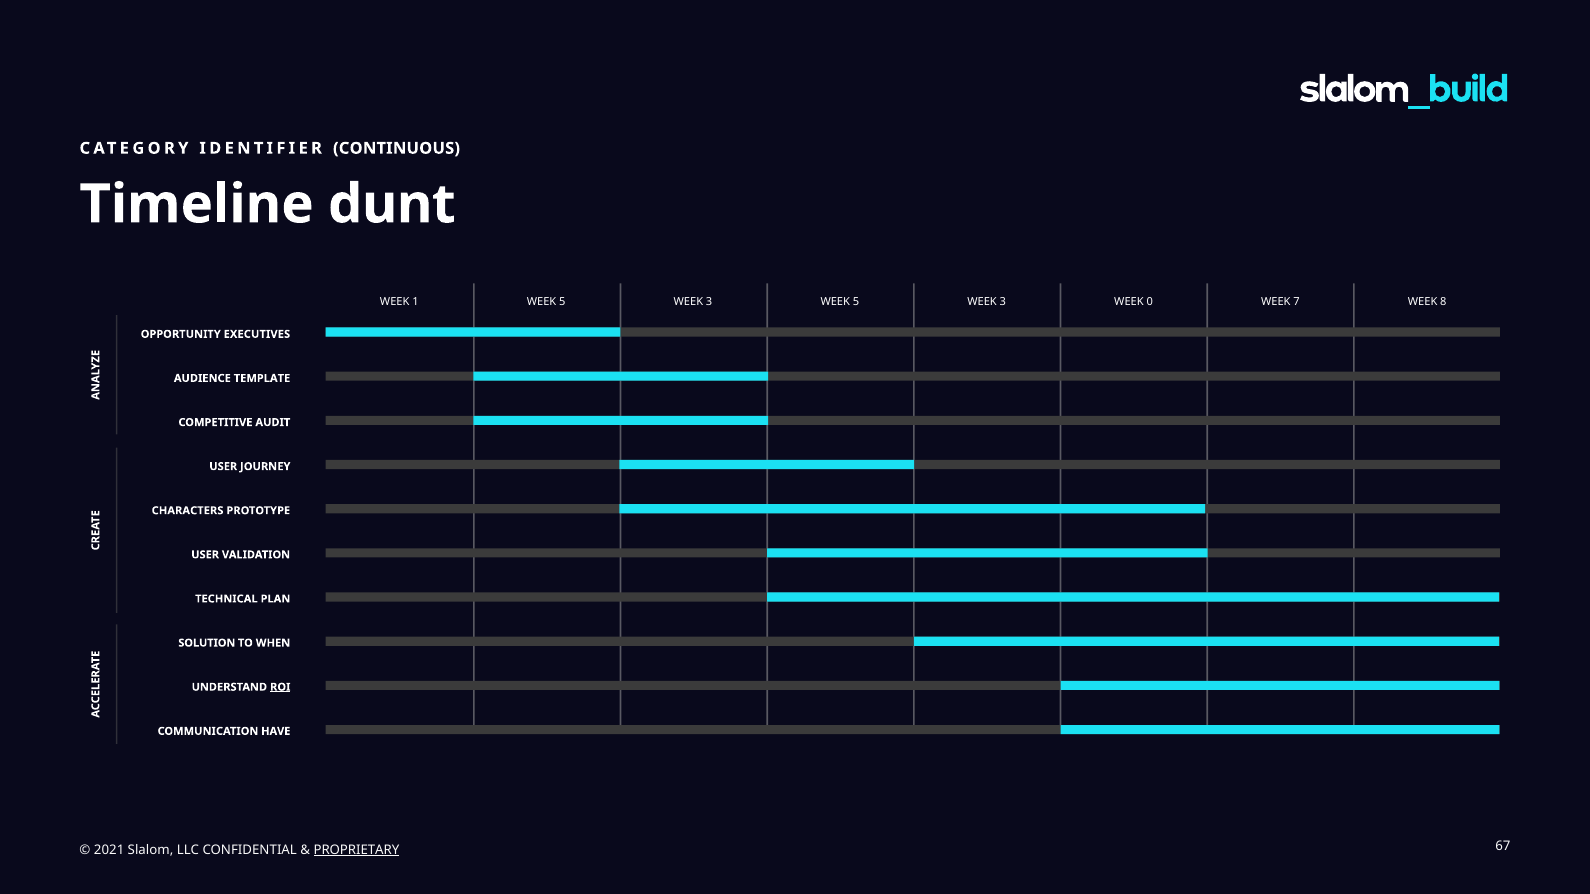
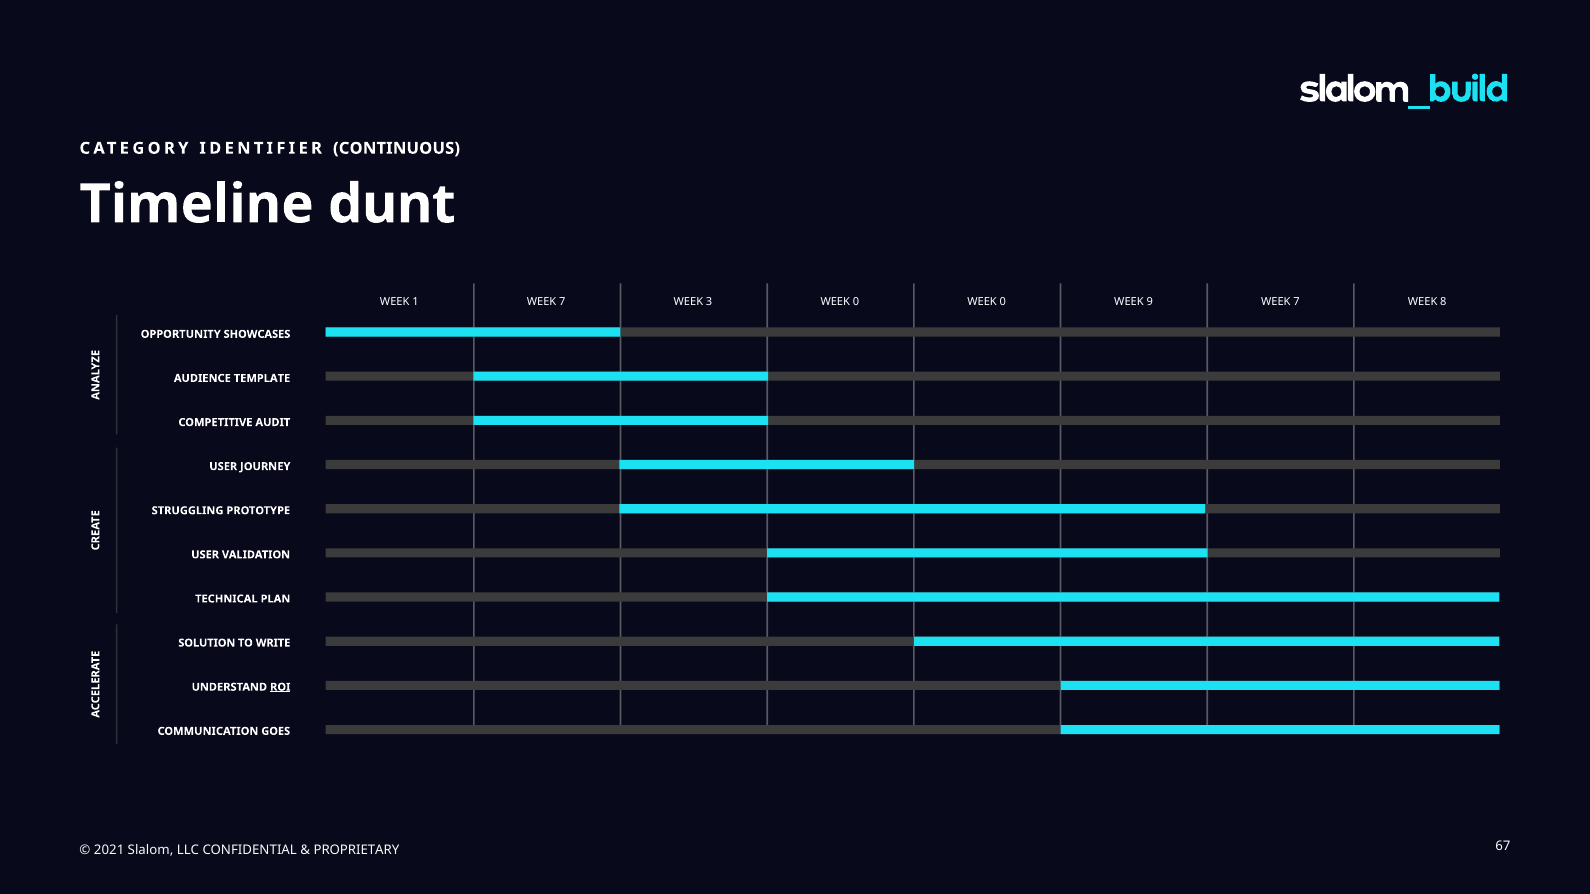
1 WEEK 5: 5 -> 7
3 WEEK 5: 5 -> 0
3 at (1003, 302): 3 -> 0
0: 0 -> 9
EXECUTIVES: EXECUTIVES -> SHOWCASES
CHARACTERS: CHARACTERS -> STRUGGLING
WHEN: WHEN -> WRITE
HAVE: HAVE -> GOES
PROPRIETARY underline: present -> none
